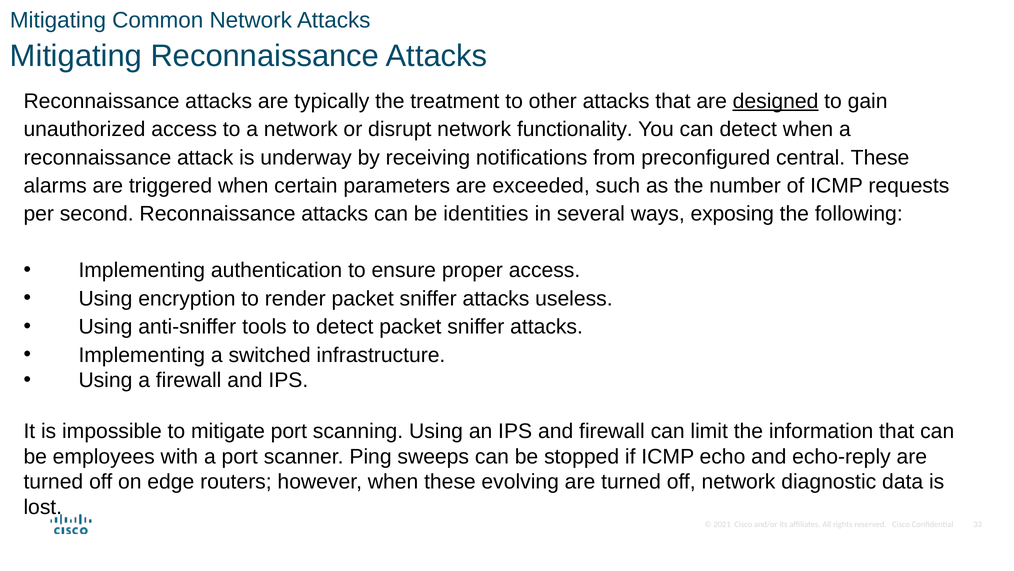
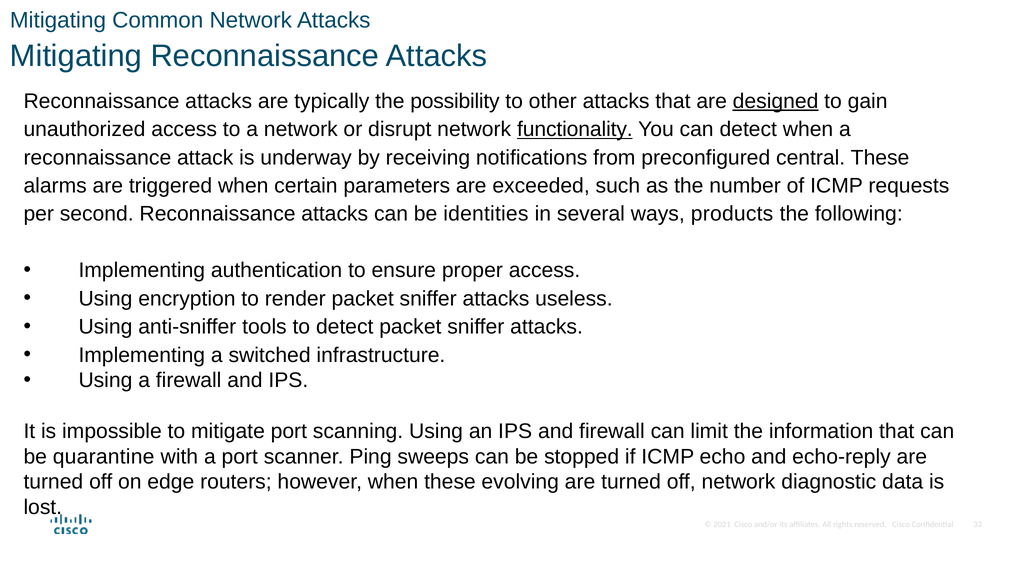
treatment: treatment -> possibility
functionality underline: none -> present
exposing: exposing -> products
employees: employees -> quarantine
